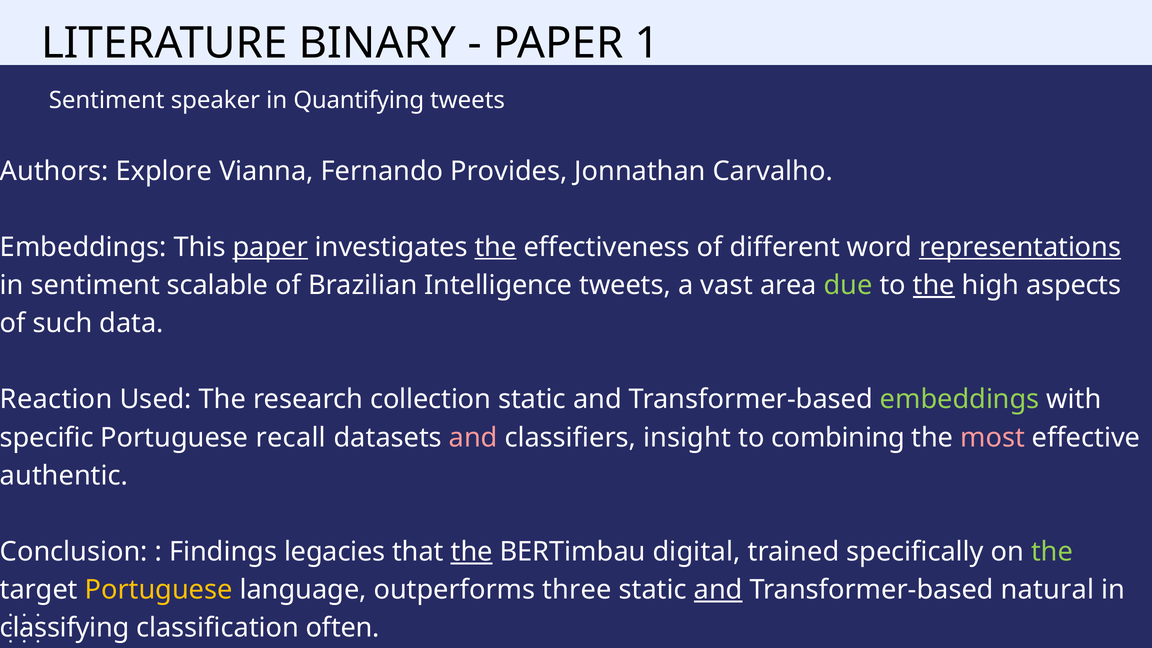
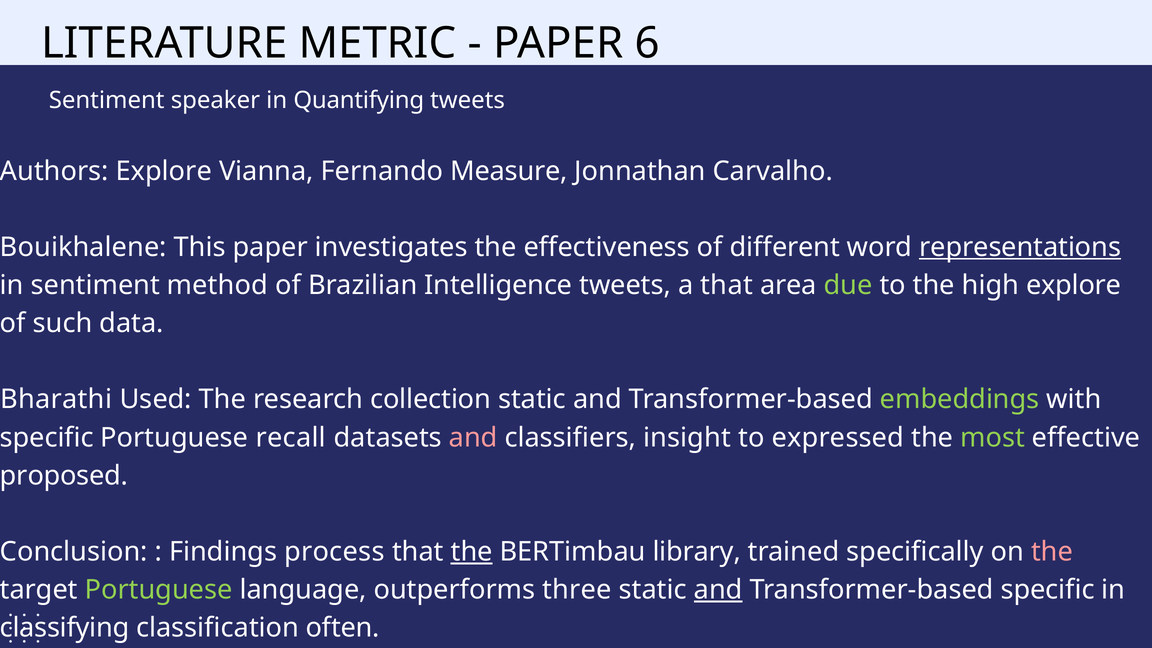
BINARY: BINARY -> METRIC
1: 1 -> 6
Provides: Provides -> Measure
Embeddings at (83, 247): Embeddings -> Bouikhalene
paper at (270, 247) underline: present -> none
the at (496, 247) underline: present -> none
scalable: scalable -> method
a vast: vast -> that
the at (934, 285) underline: present -> none
high aspects: aspects -> explore
Reaction: Reaction -> Bharathi
combining: combining -> expressed
most colour: pink -> light green
authentic: authentic -> proposed
legacies: legacies -> process
digital: digital -> library
the at (1052, 552) colour: light green -> pink
Portuguese at (159, 590) colour: yellow -> light green
Transformer-based natural: natural -> specific
